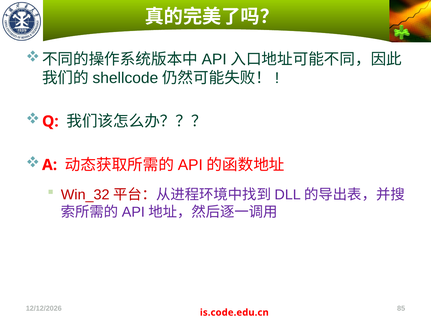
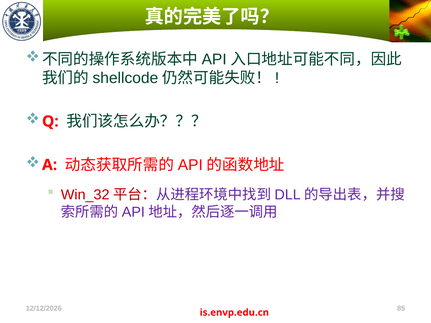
is.code.edu.cn: is.code.edu.cn -> is.envp.edu.cn
